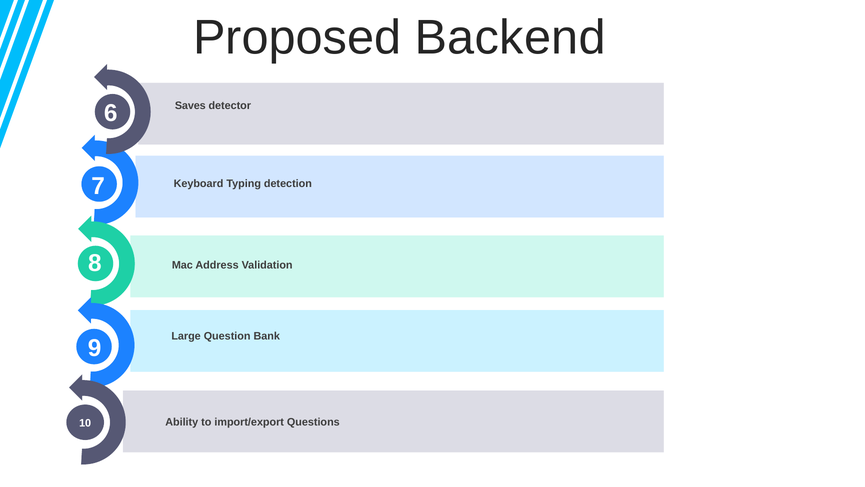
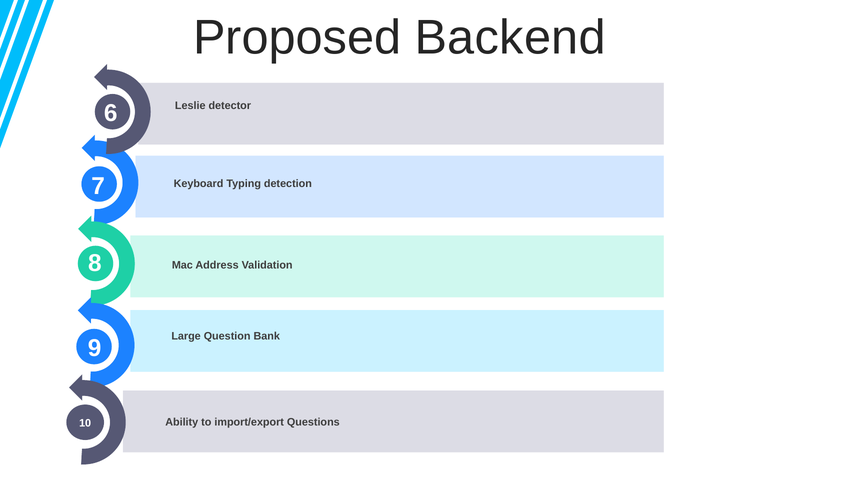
Saves: Saves -> Leslie
